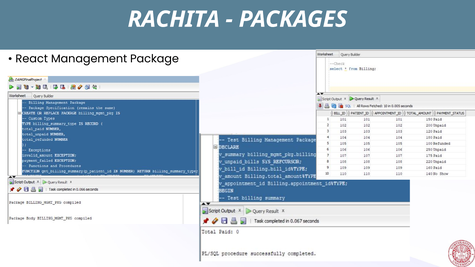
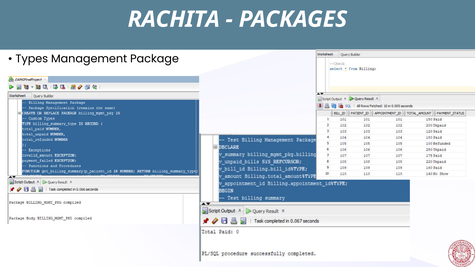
React: React -> Types
